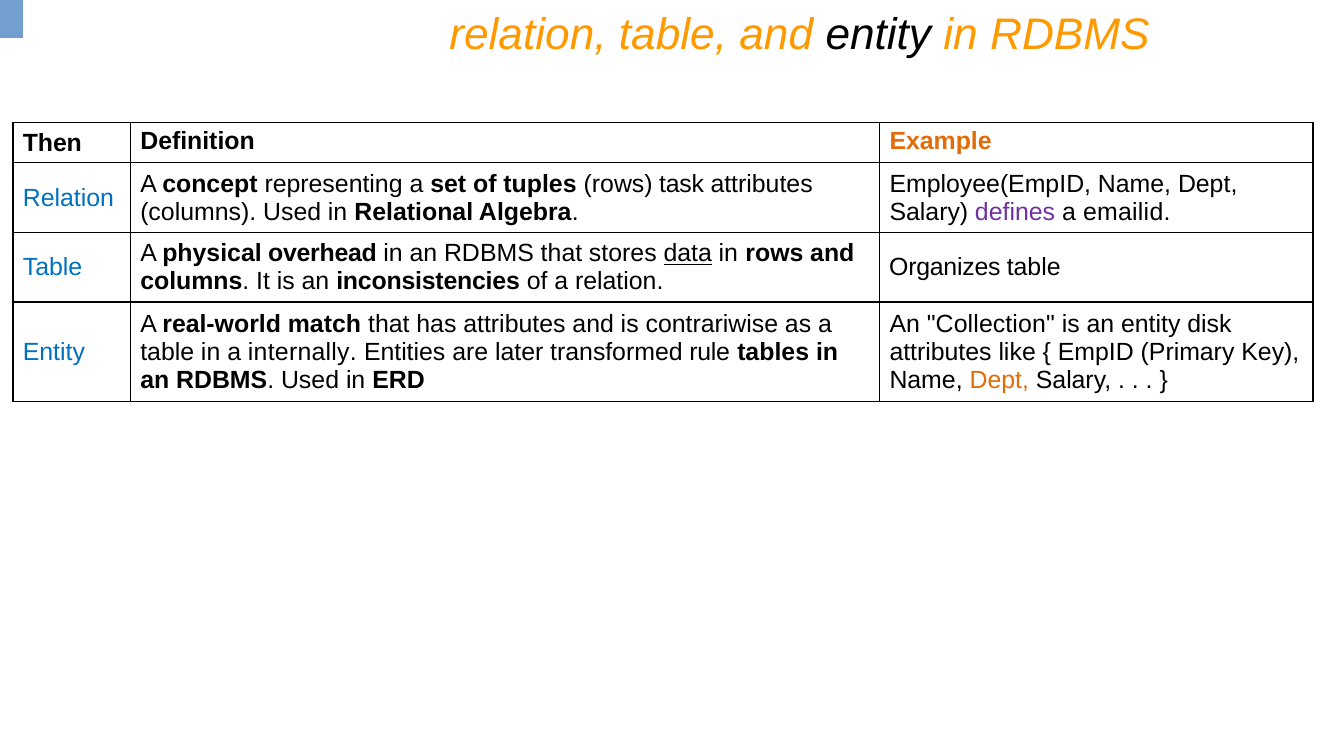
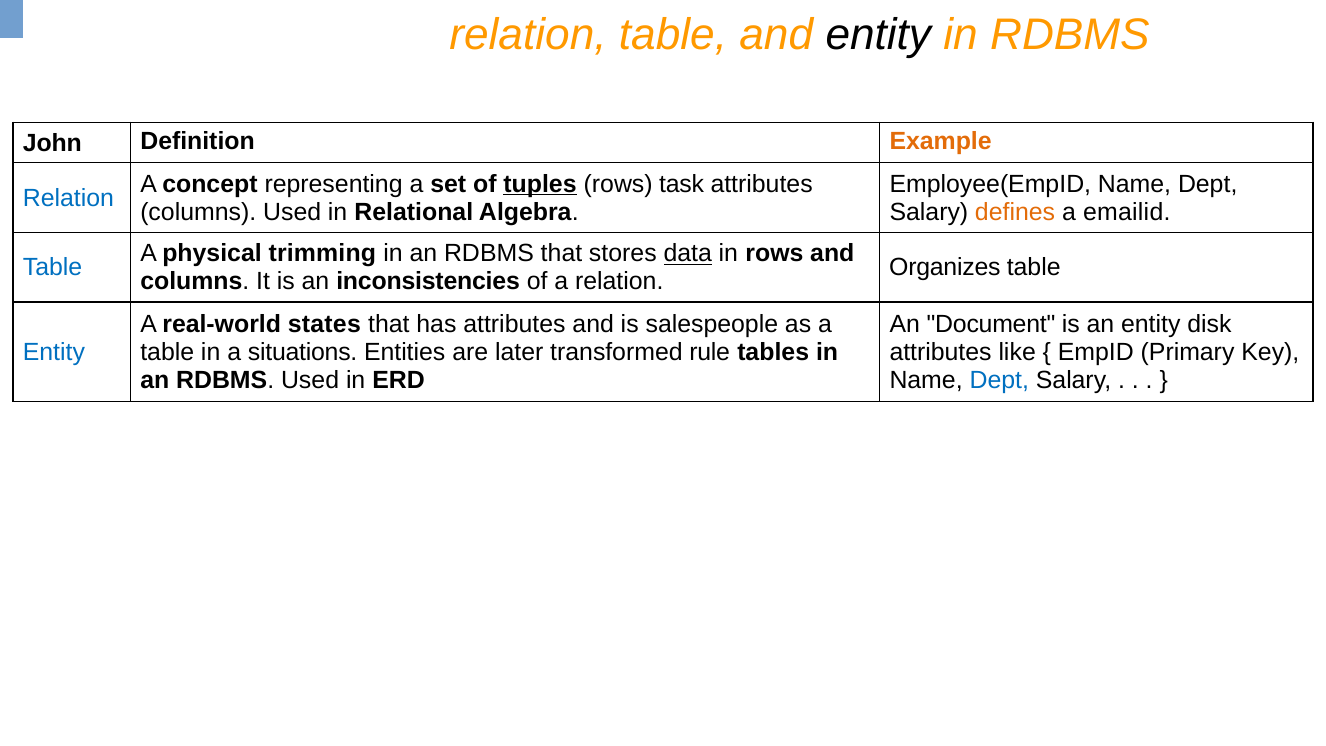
Then: Then -> John
tuples underline: none -> present
defines colour: purple -> orange
overhead: overhead -> trimming
match: match -> states
contrariwise: contrariwise -> salespeople
Collection: Collection -> Document
internally: internally -> situations
Dept at (999, 380) colour: orange -> blue
